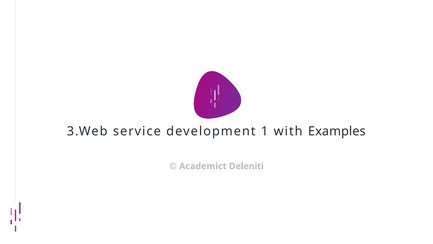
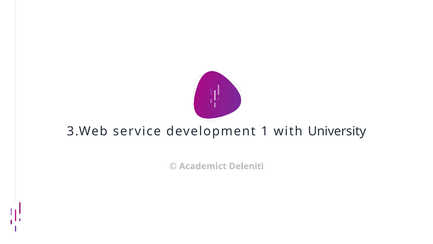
Examples: Examples -> University
